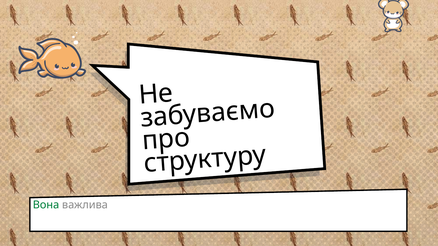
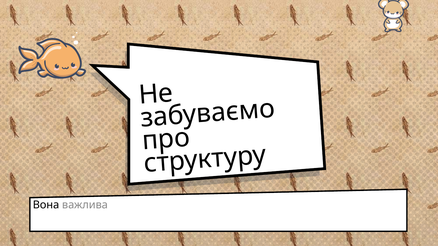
Вона colour: green -> black
